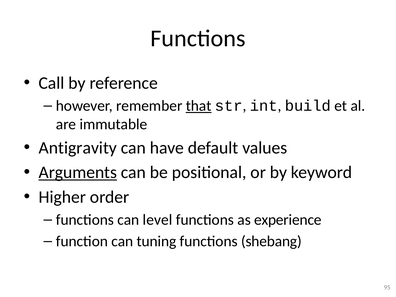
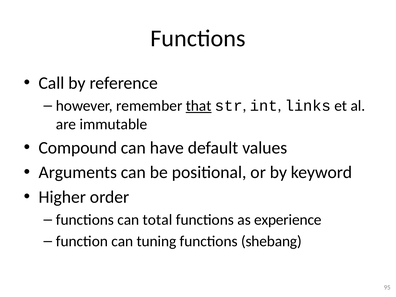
build: build -> links
Antigravity: Antigravity -> Compound
Arguments underline: present -> none
level: level -> total
